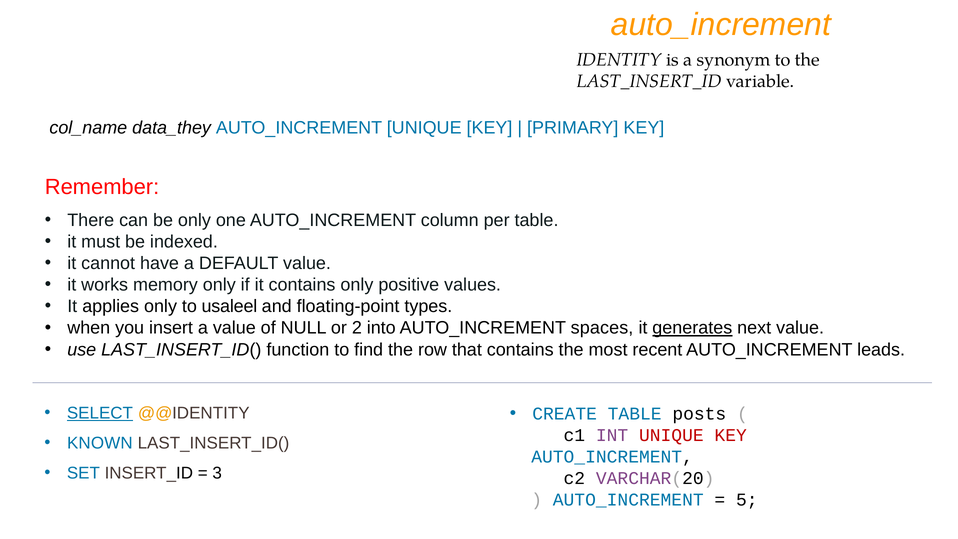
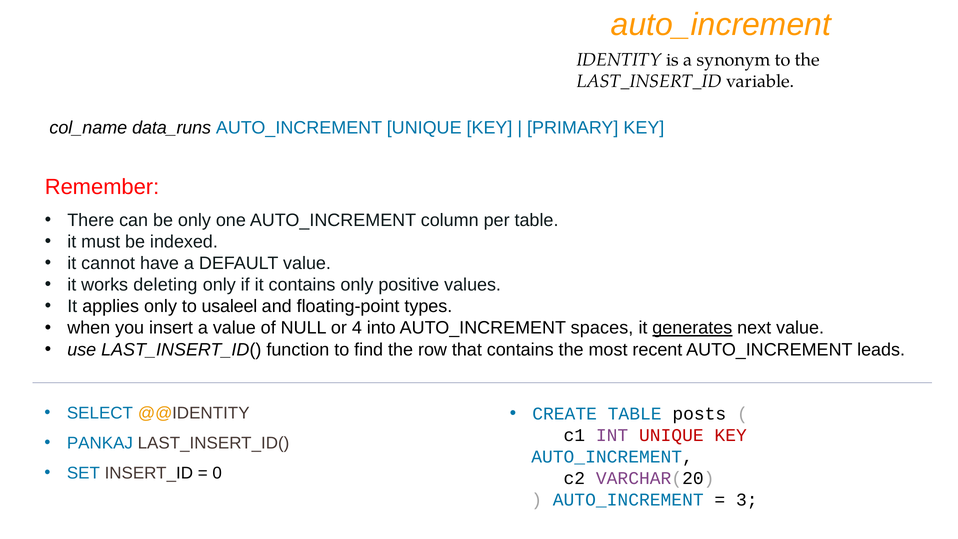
data_they: data_they -> data_runs
memory: memory -> deleting
2: 2 -> 4
SELECT underline: present -> none
KNOWN: KNOWN -> PANKAJ
3: 3 -> 0
5: 5 -> 3
